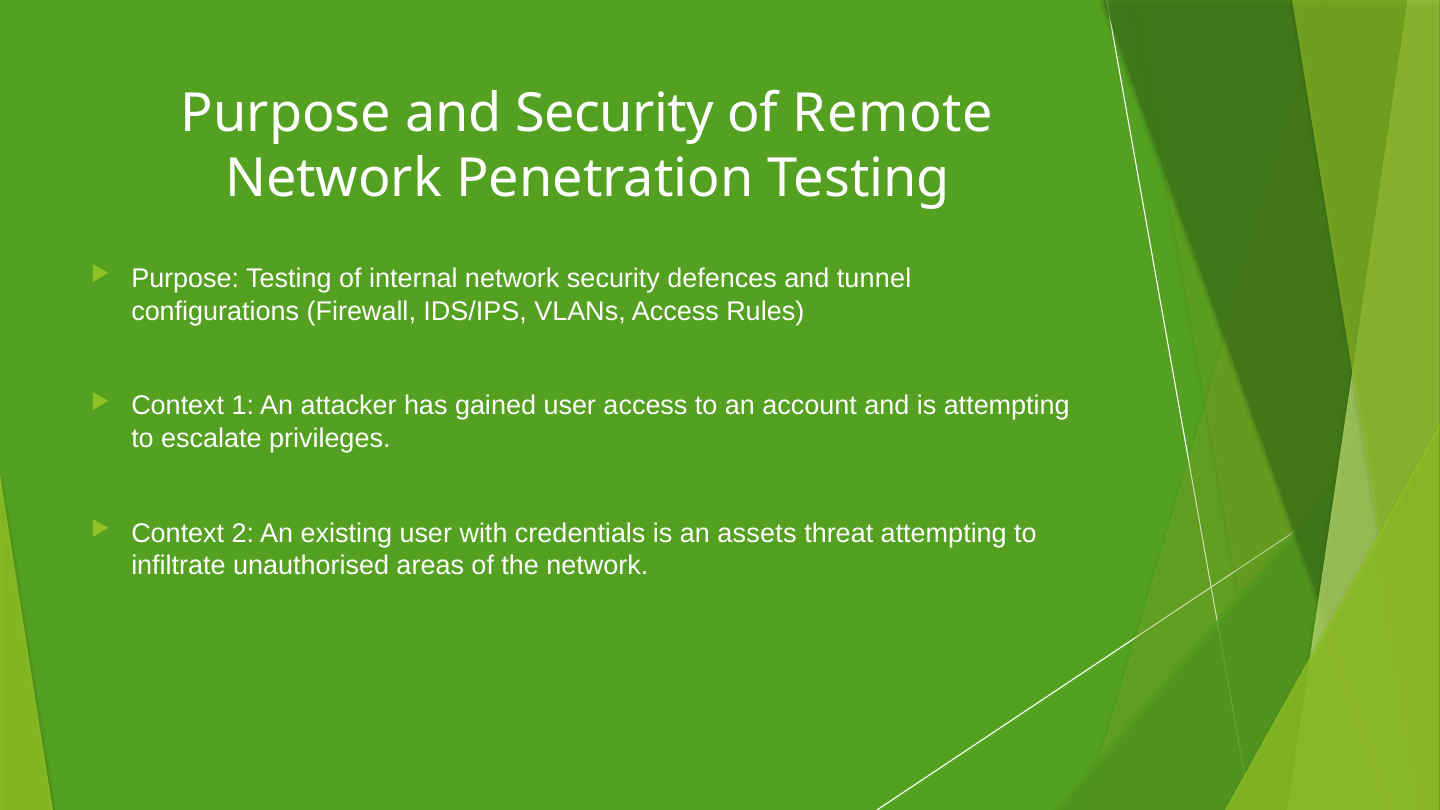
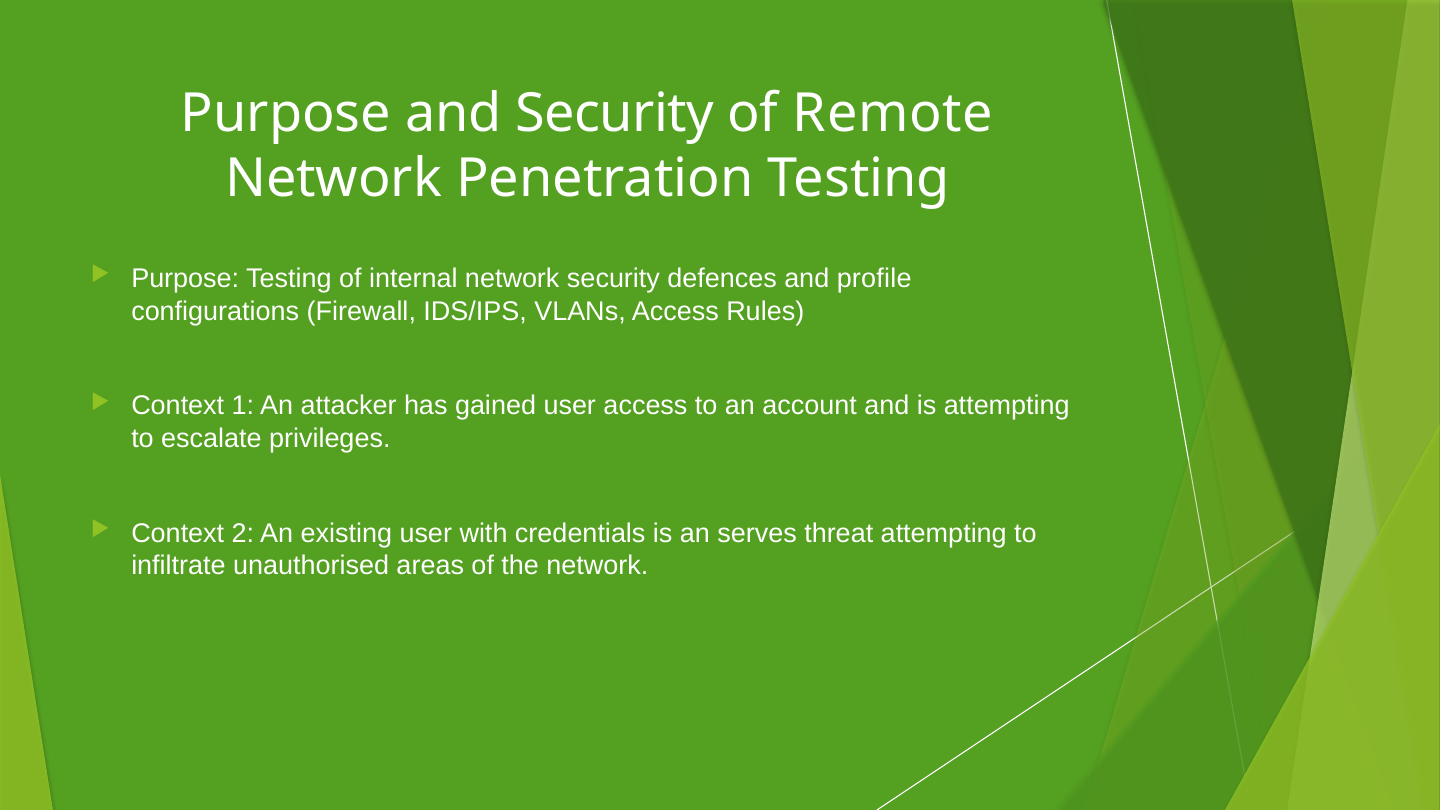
tunnel: tunnel -> profile
assets: assets -> serves
